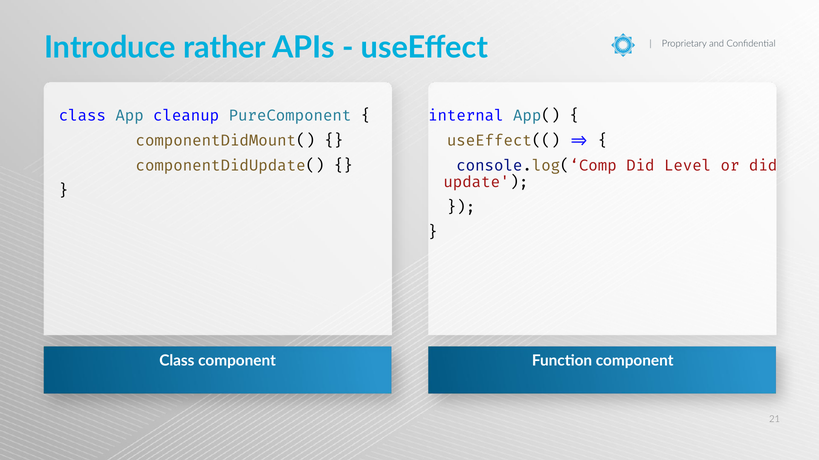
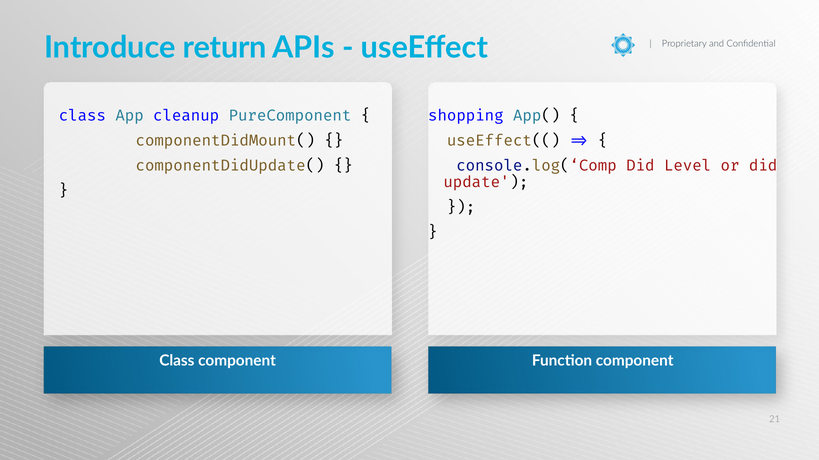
rather: rather -> return
internal: internal -> shopping
